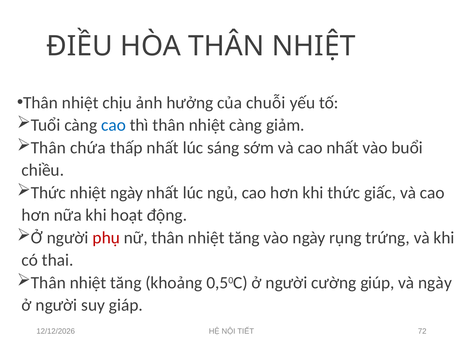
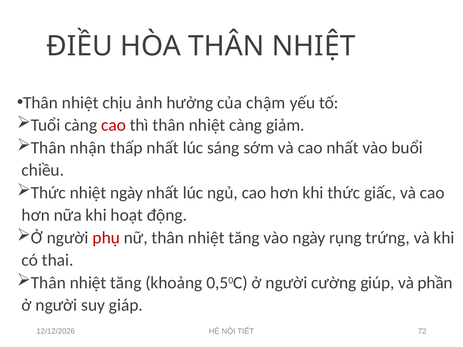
chuỗi: chuỗi -> chậm
cao at (113, 125) colour: blue -> red
chứa: chứa -> nhận
và ngày: ngày -> phần
